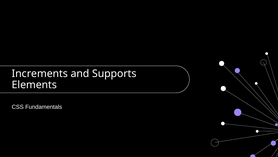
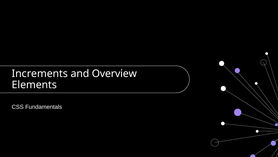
Supports: Supports -> Overview
